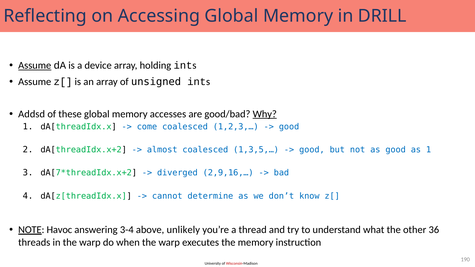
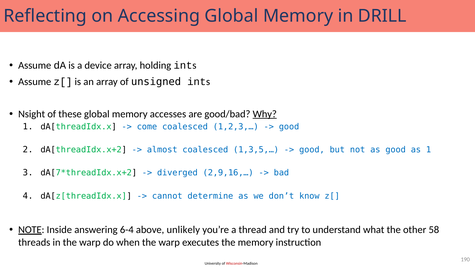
Assume at (35, 66) underline: present -> none
Addsd: Addsd -> Nsight
Havoc: Havoc -> Inside
3-4: 3-4 -> 6-4
36: 36 -> 58
